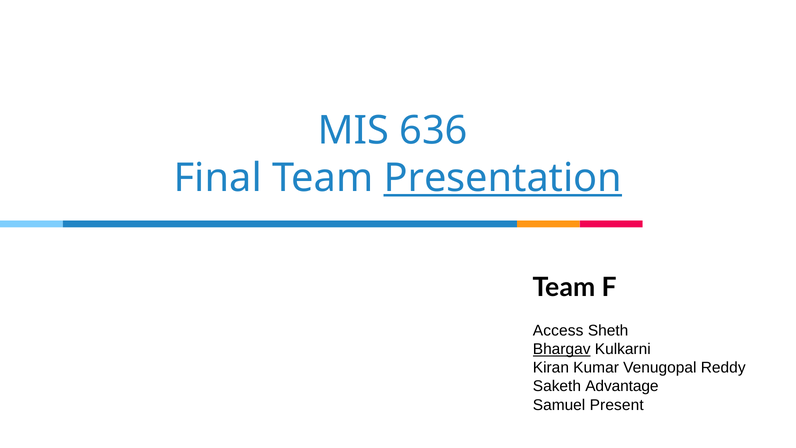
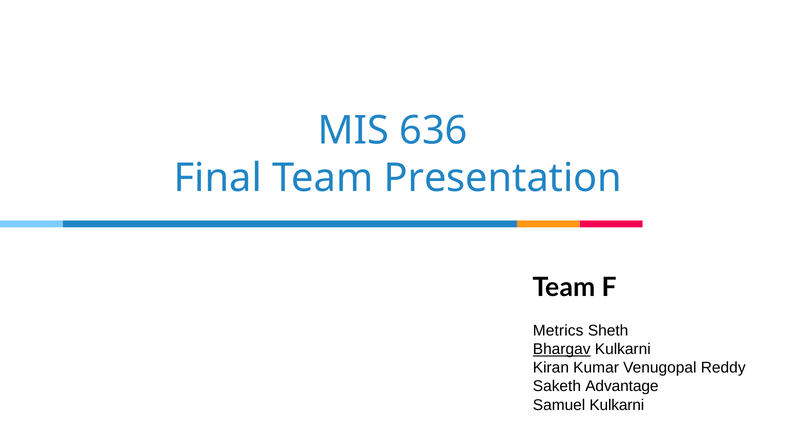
Presentation underline: present -> none
Access: Access -> Metrics
Samuel Present: Present -> Kulkarni
